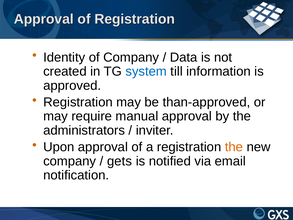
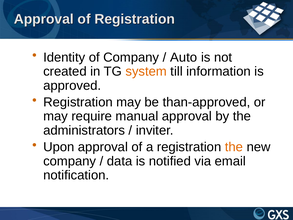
Data: Data -> Auto
system colour: blue -> orange
gets: gets -> data
